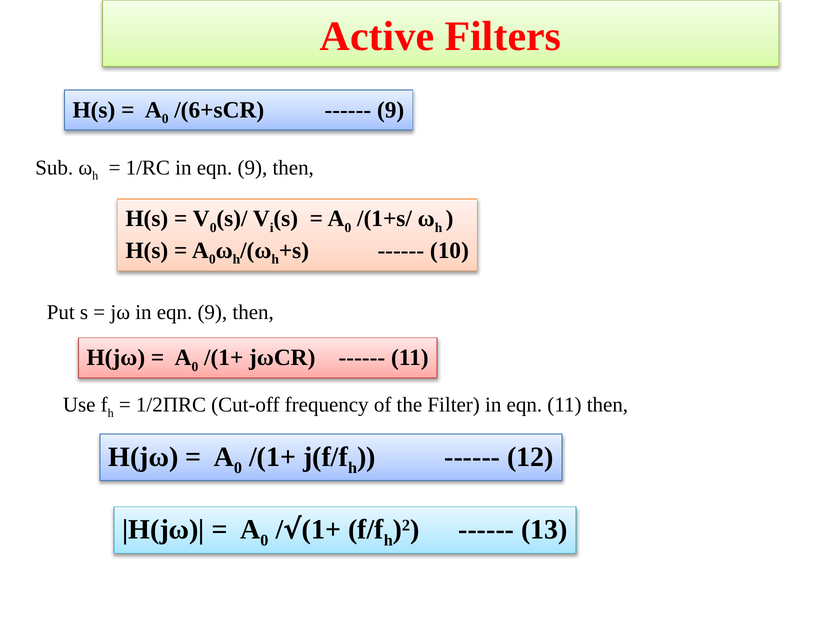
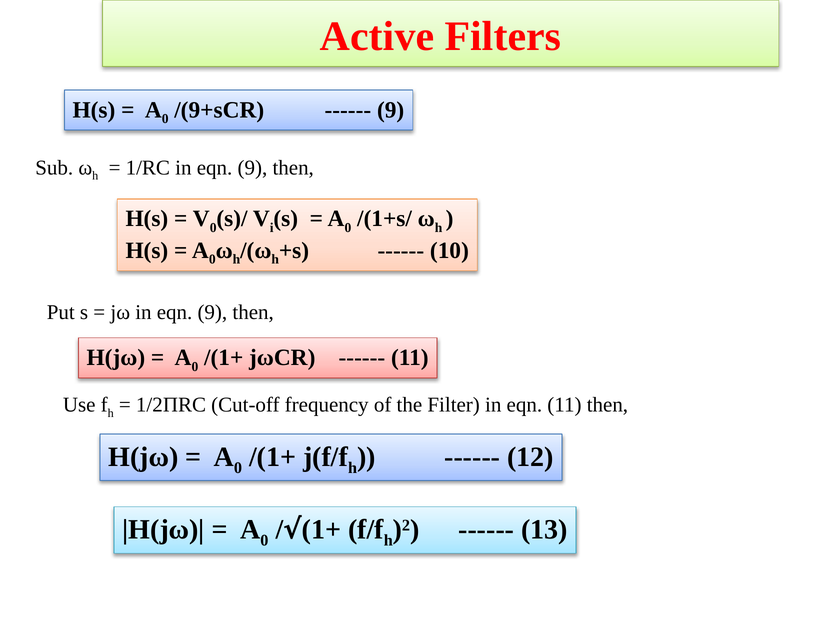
/(6+sCR: /(6+sCR -> /(9+sCR
